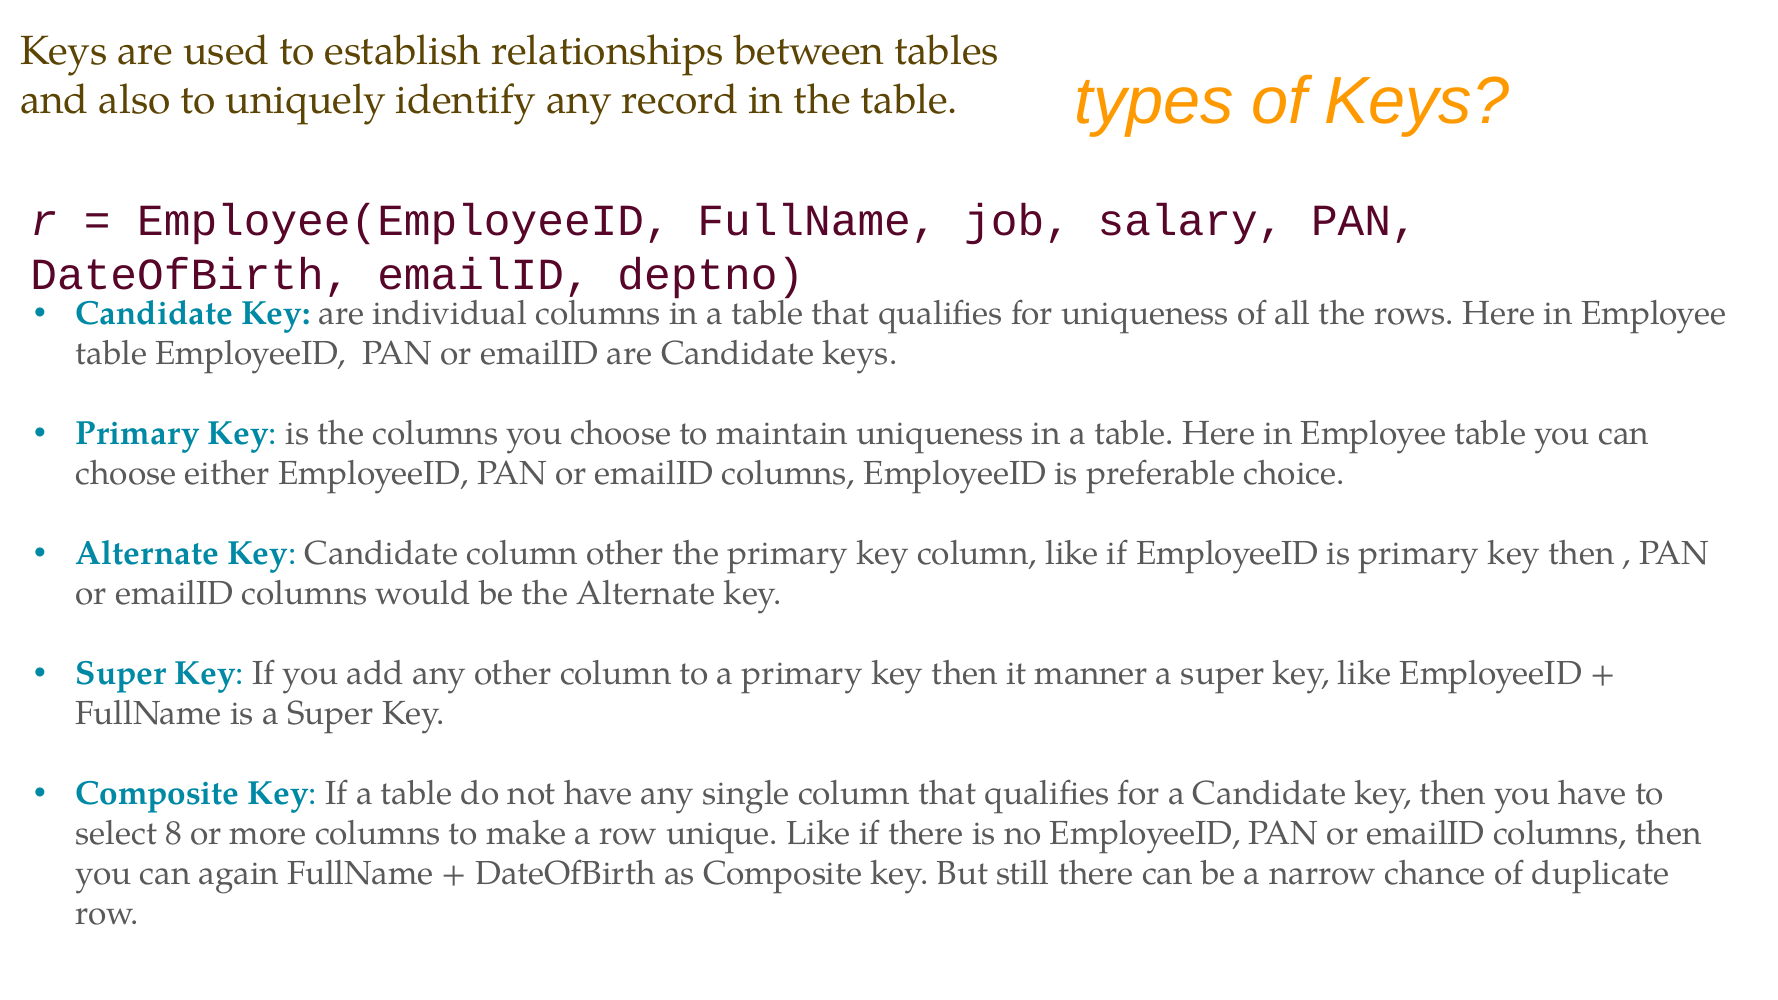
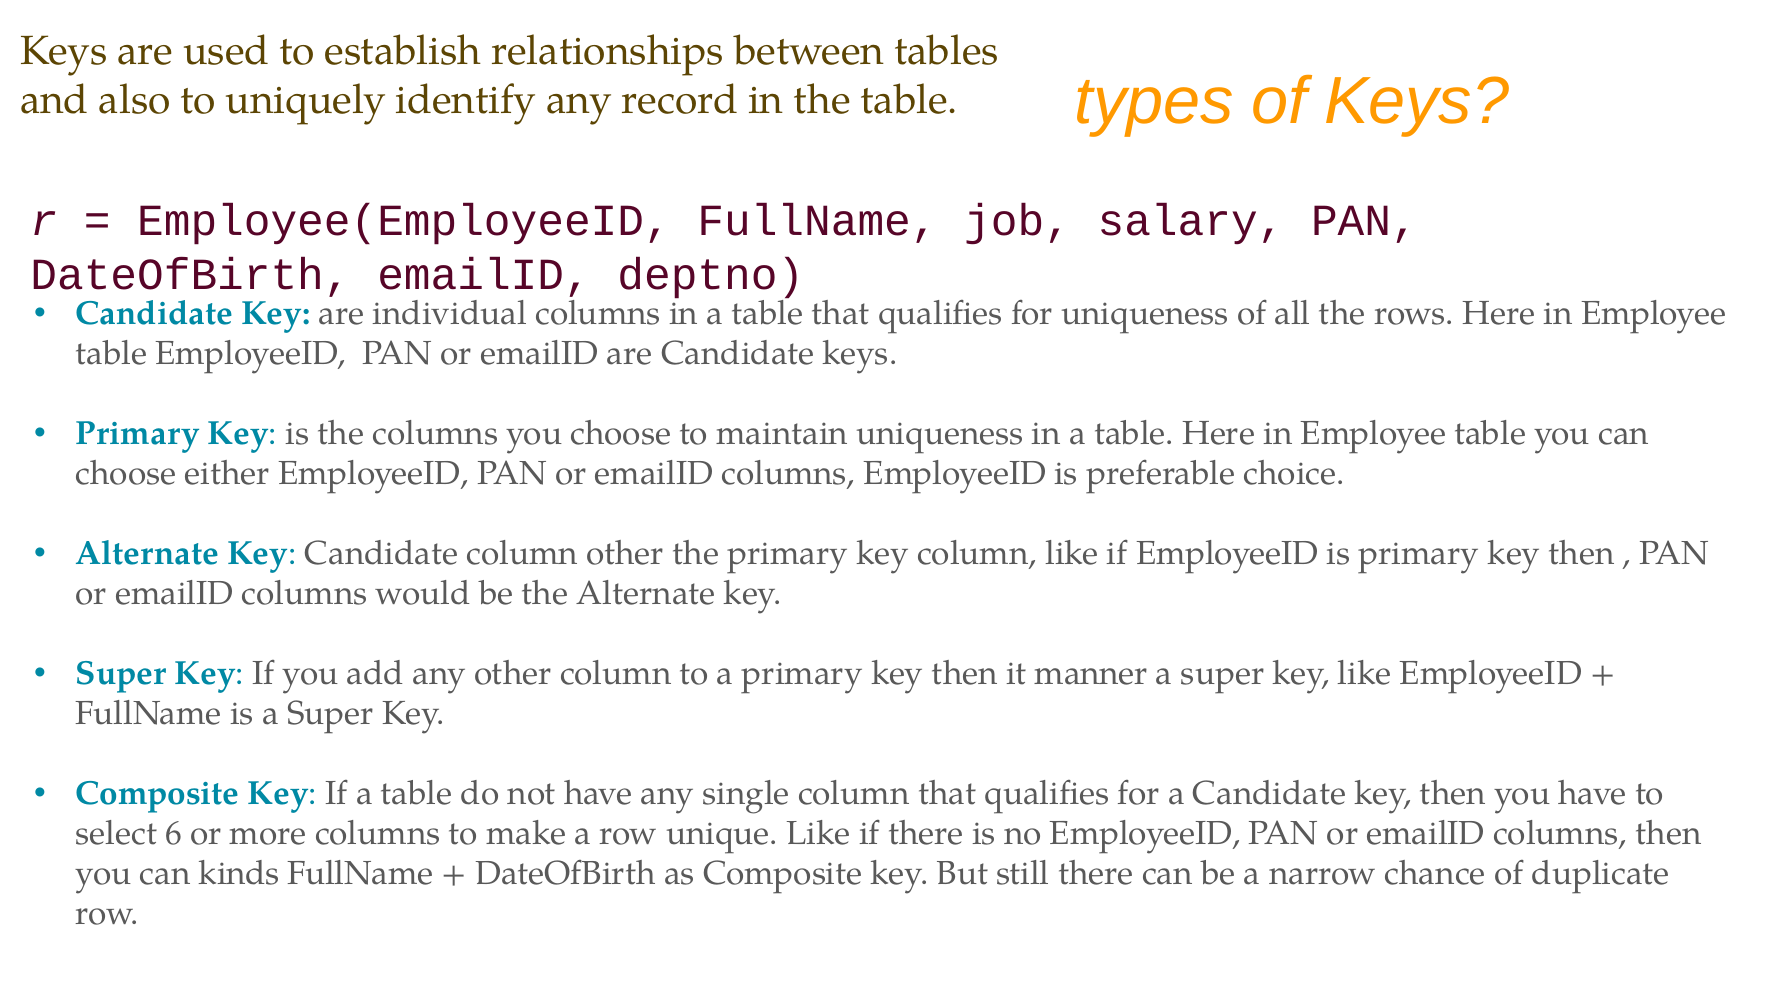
8: 8 -> 6
again: again -> kinds
